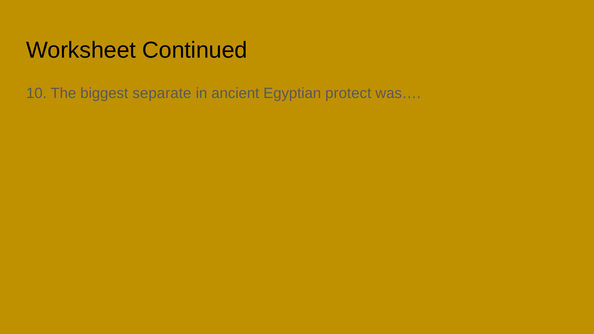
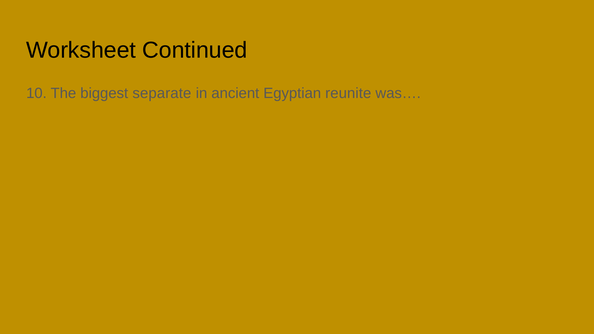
protect: protect -> reunite
